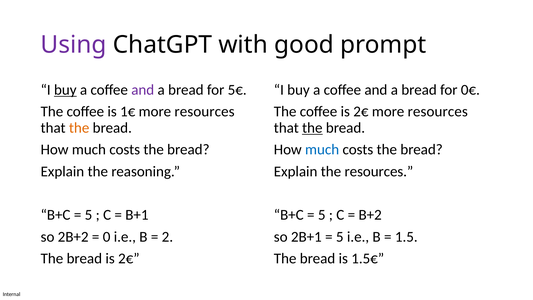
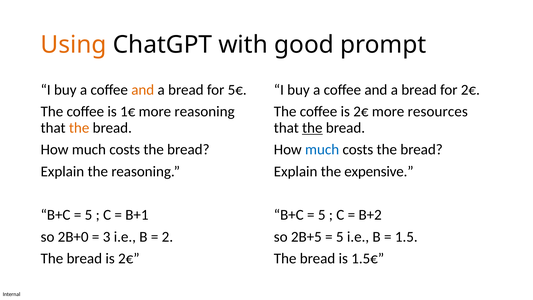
Using colour: purple -> orange
buy at (65, 90) underline: present -> none
and at (143, 90) colour: purple -> orange
for 0€: 0€ -> 2€
1€ more resources: resources -> reasoning
the resources: resources -> expensive
2B+2: 2B+2 -> 2B+0
0: 0 -> 3
2B+1: 2B+1 -> 2B+5
